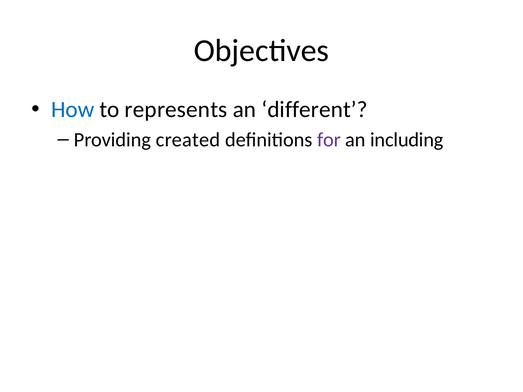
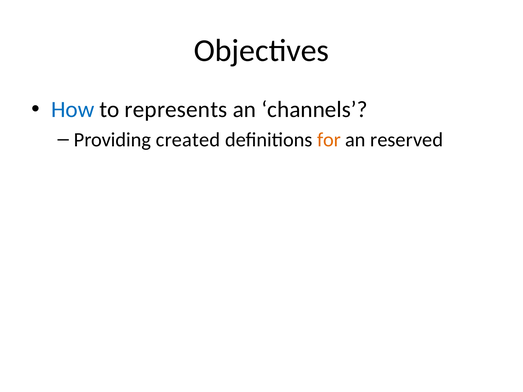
different: different -> channels
for colour: purple -> orange
including: including -> reserved
